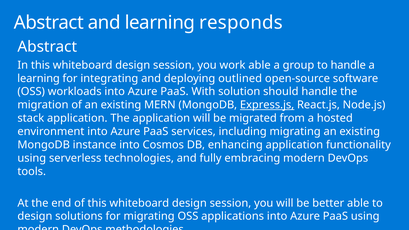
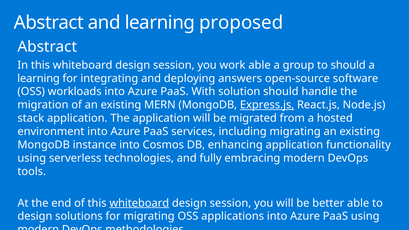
responds: responds -> proposed
to handle: handle -> should
outlined: outlined -> answers
whiteboard at (139, 203) underline: none -> present
